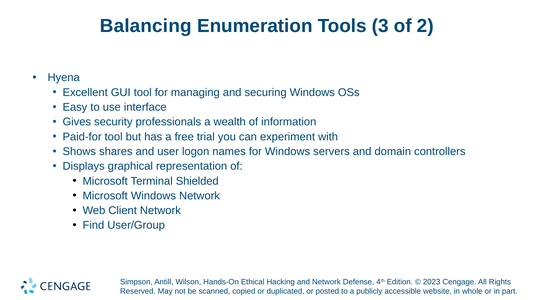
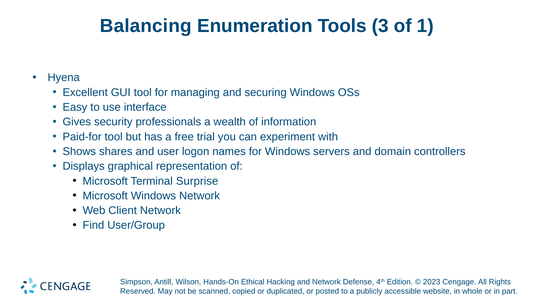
2: 2 -> 1
Shielded: Shielded -> Surprise
